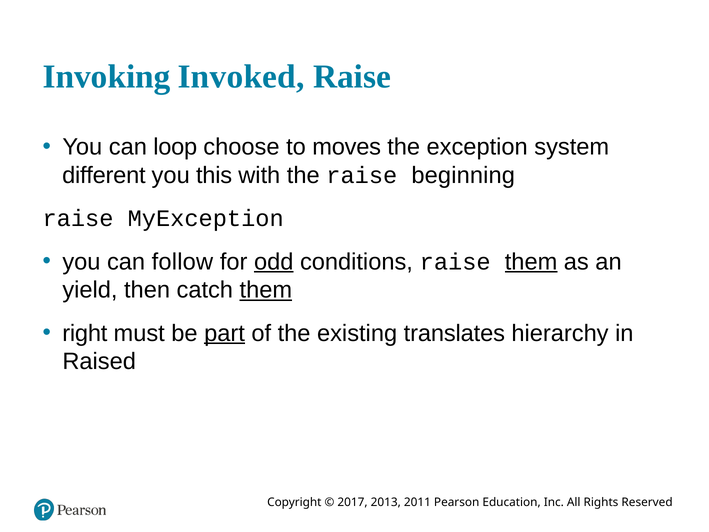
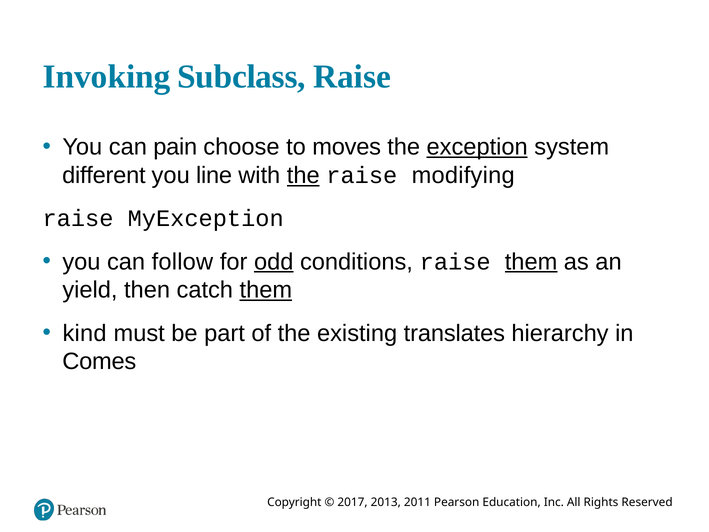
Invoked: Invoked -> Subclass
loop: loop -> pain
exception underline: none -> present
this: this -> line
the at (303, 175) underline: none -> present
beginning: beginning -> modifying
right: right -> kind
part underline: present -> none
Raised: Raised -> Comes
